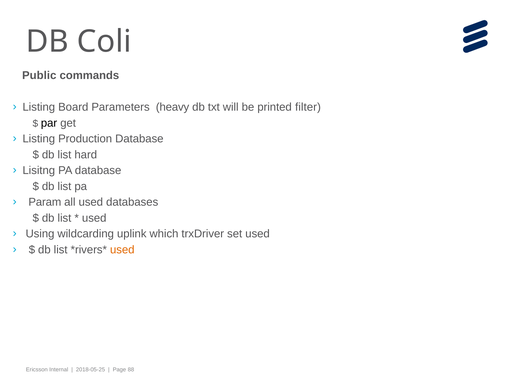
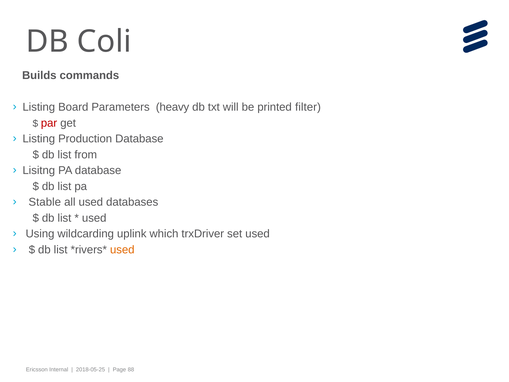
Public: Public -> Builds
par colour: black -> red
hard: hard -> from
Param: Param -> Stable
